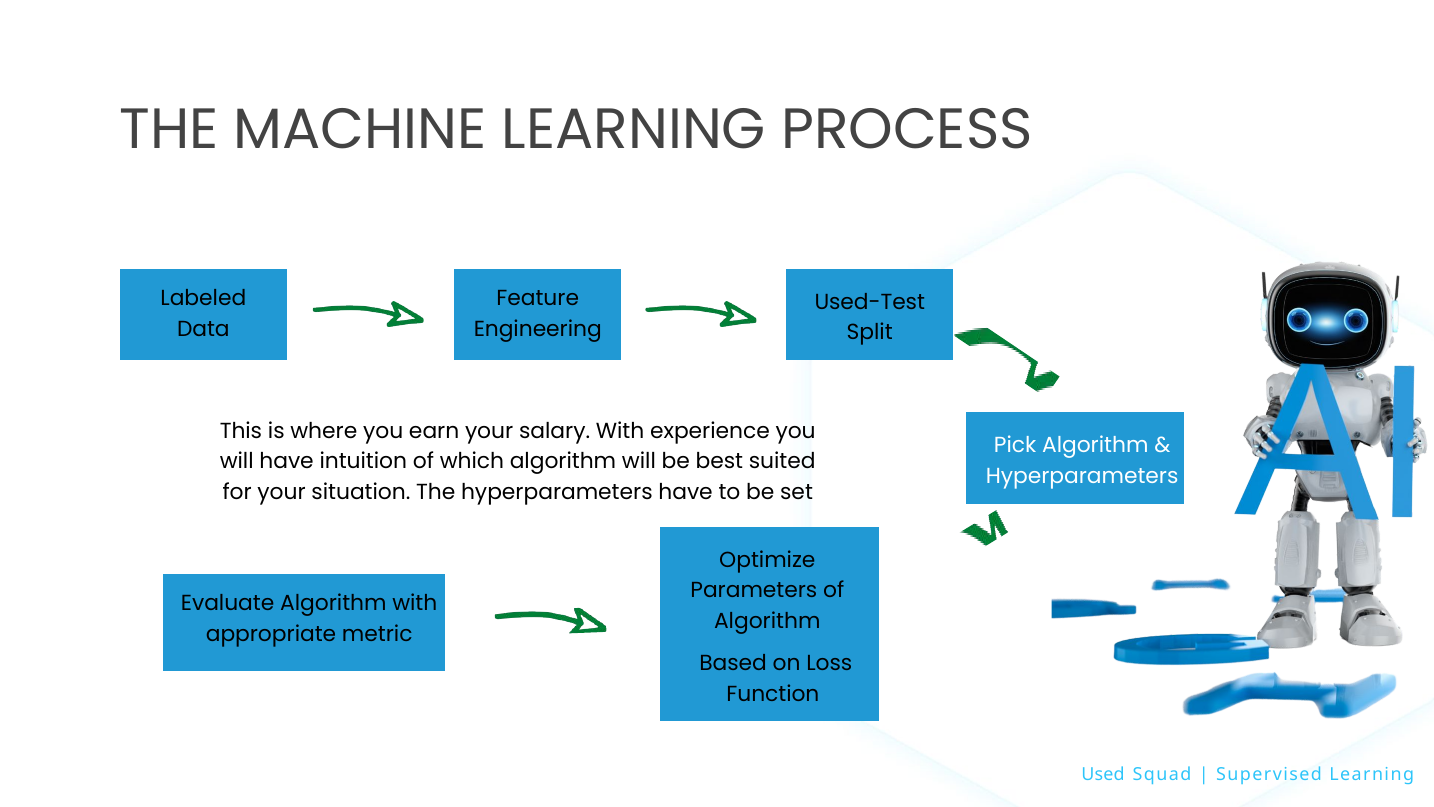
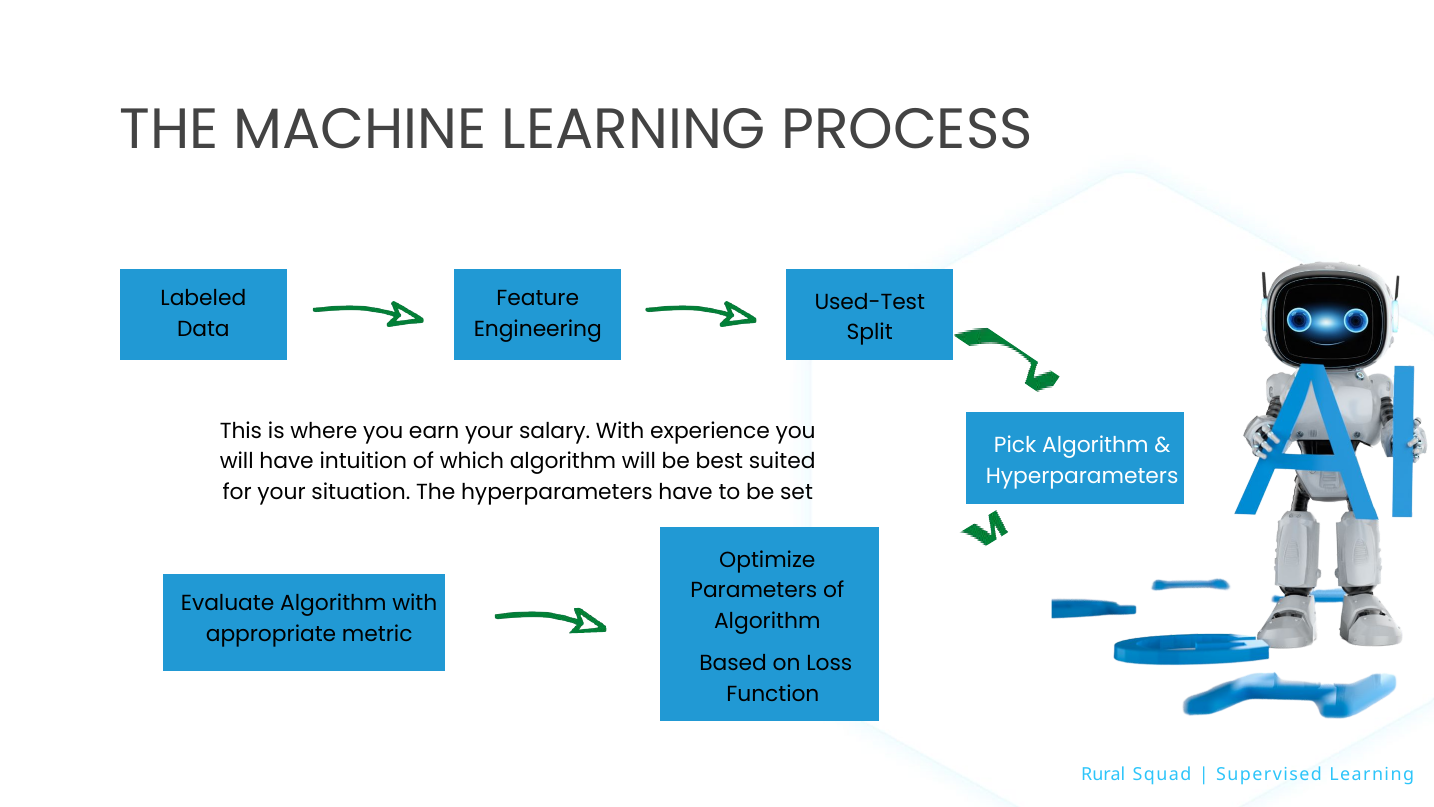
Used: Used -> Rural
